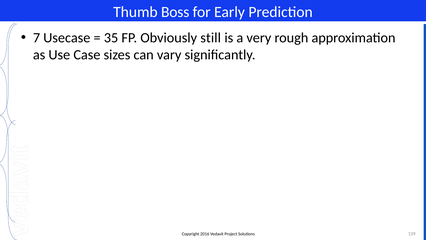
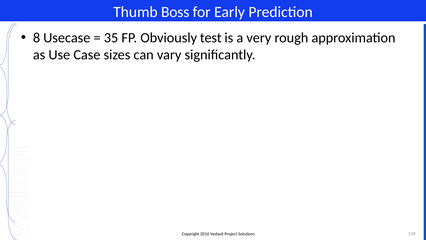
7: 7 -> 8
still: still -> test
